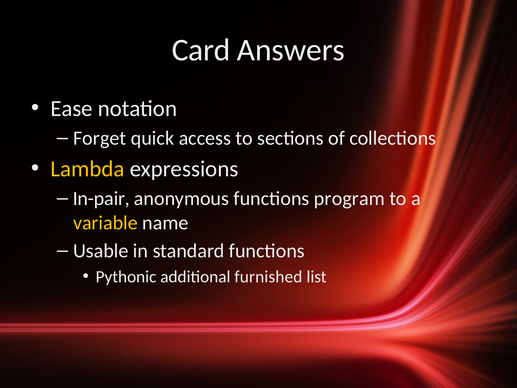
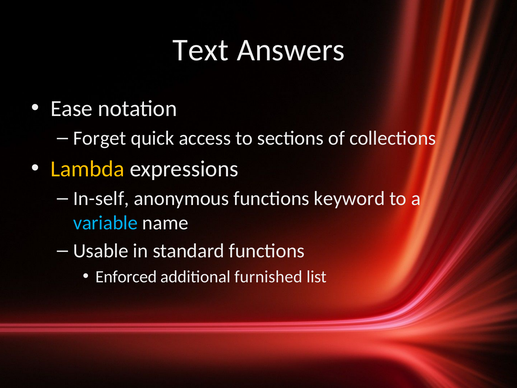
Card: Card -> Text
In-pair: In-pair -> In-self
program: program -> keyword
variable colour: yellow -> light blue
Pythonic: Pythonic -> Enforced
